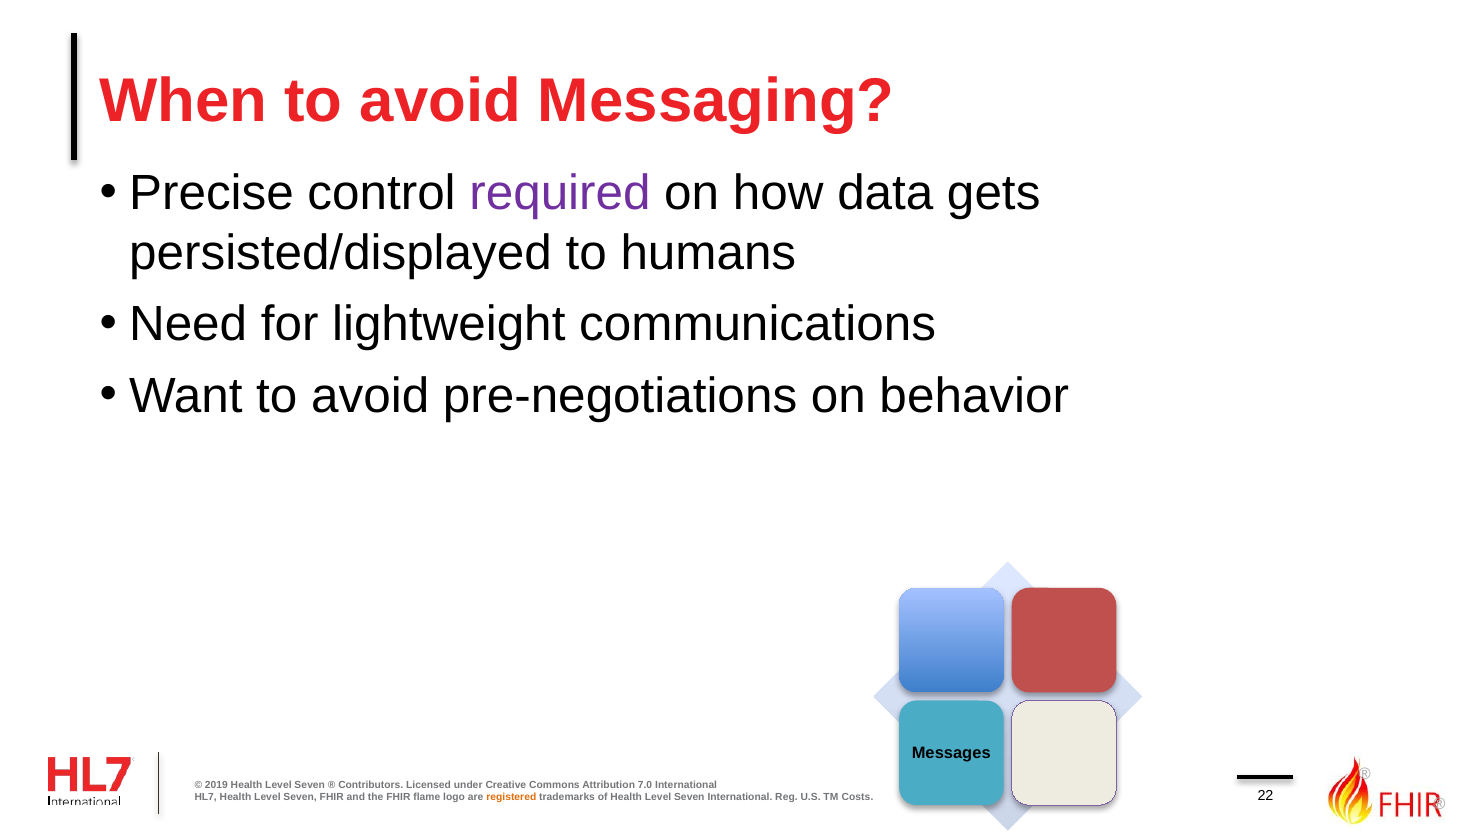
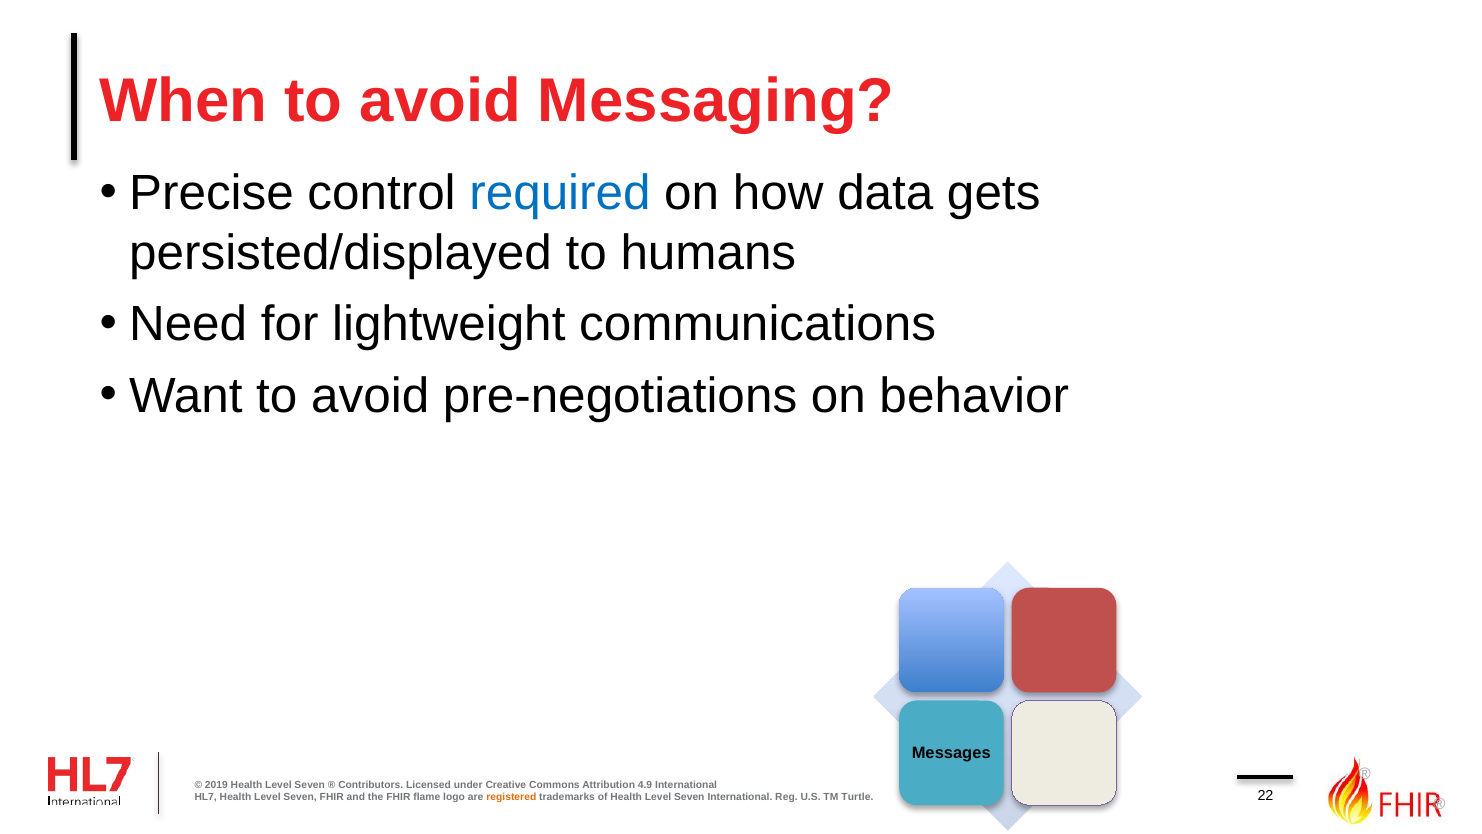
required colour: purple -> blue
7.0: 7.0 -> 4.9
Costs: Costs -> Turtle
